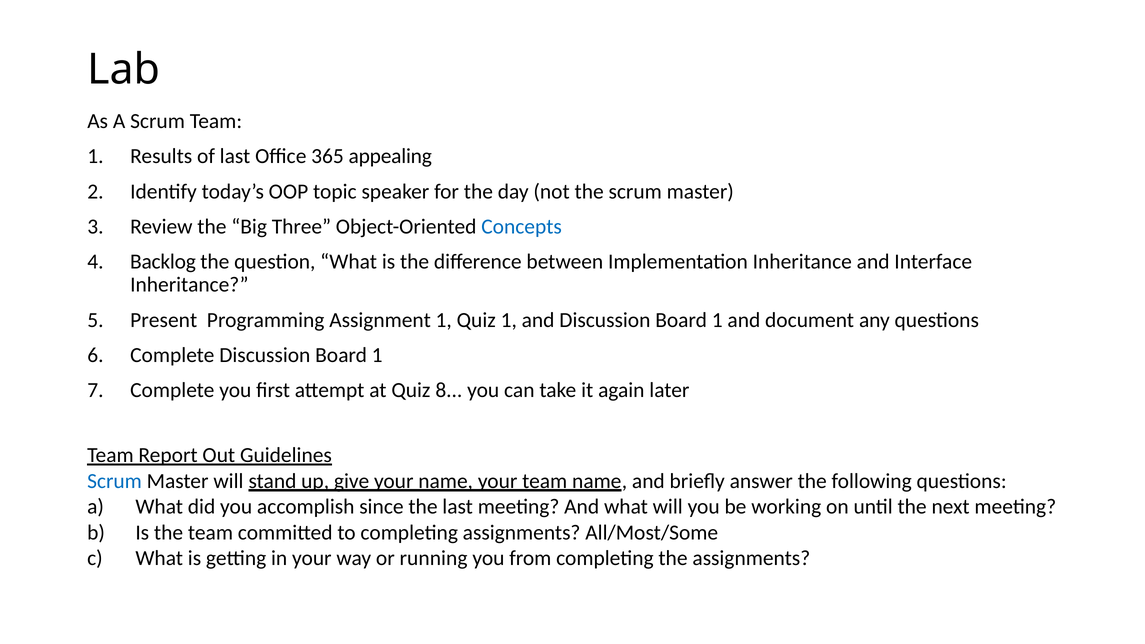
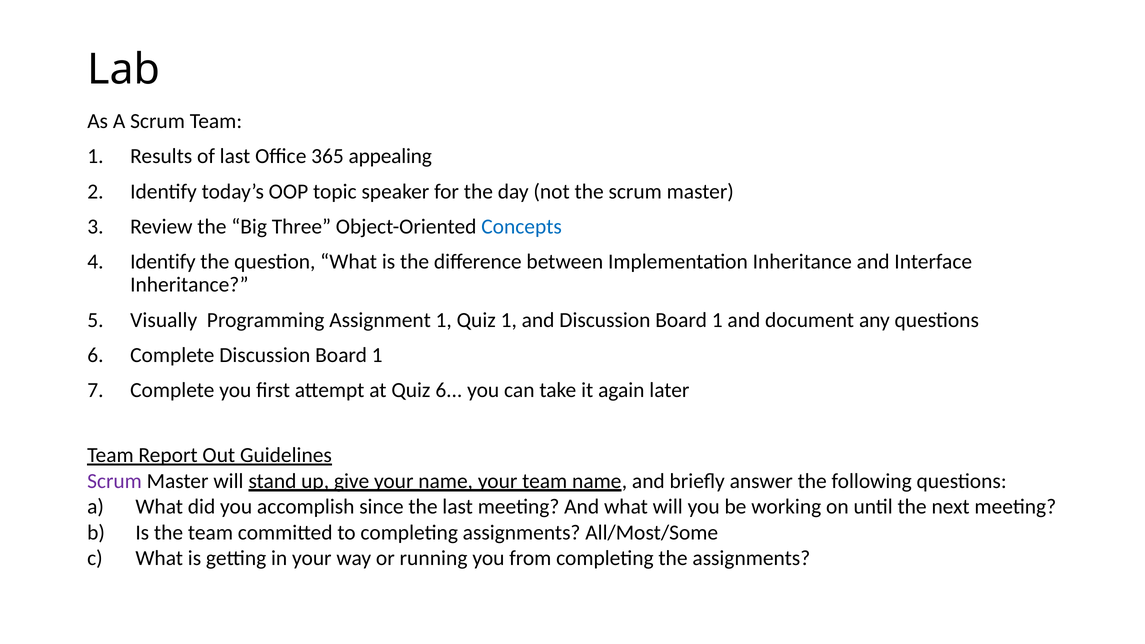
Backlog at (163, 262): Backlog -> Identify
Present: Present -> Visually
Quiz 8: 8 -> 6
Scrum at (114, 481) colour: blue -> purple
